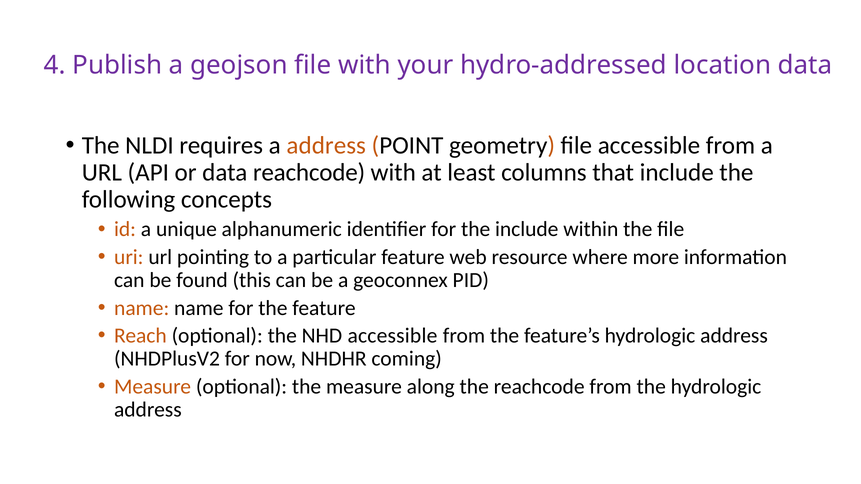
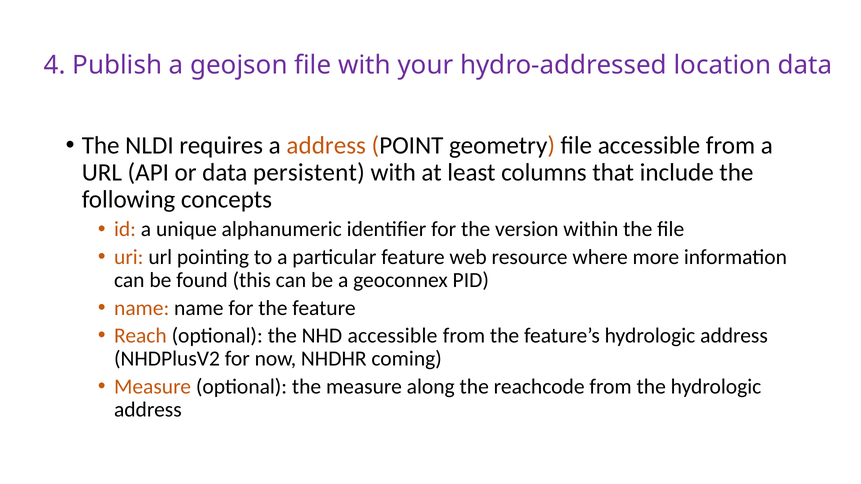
data reachcode: reachcode -> persistent
the include: include -> version
